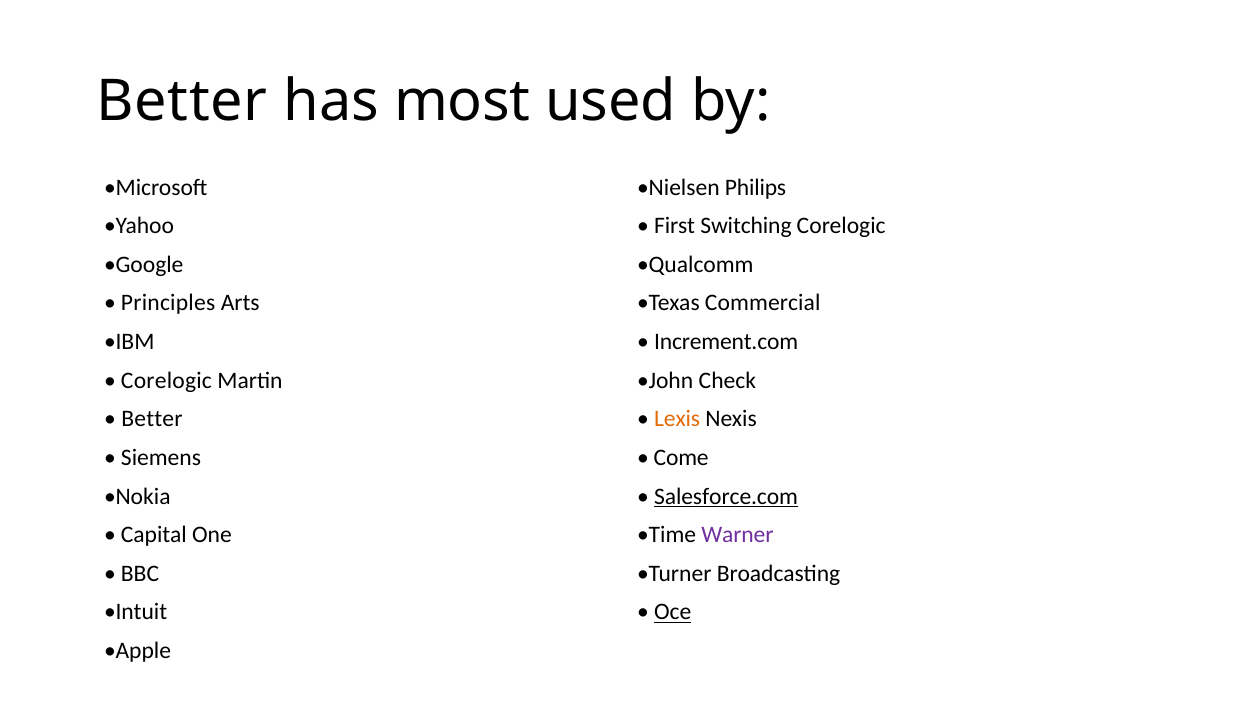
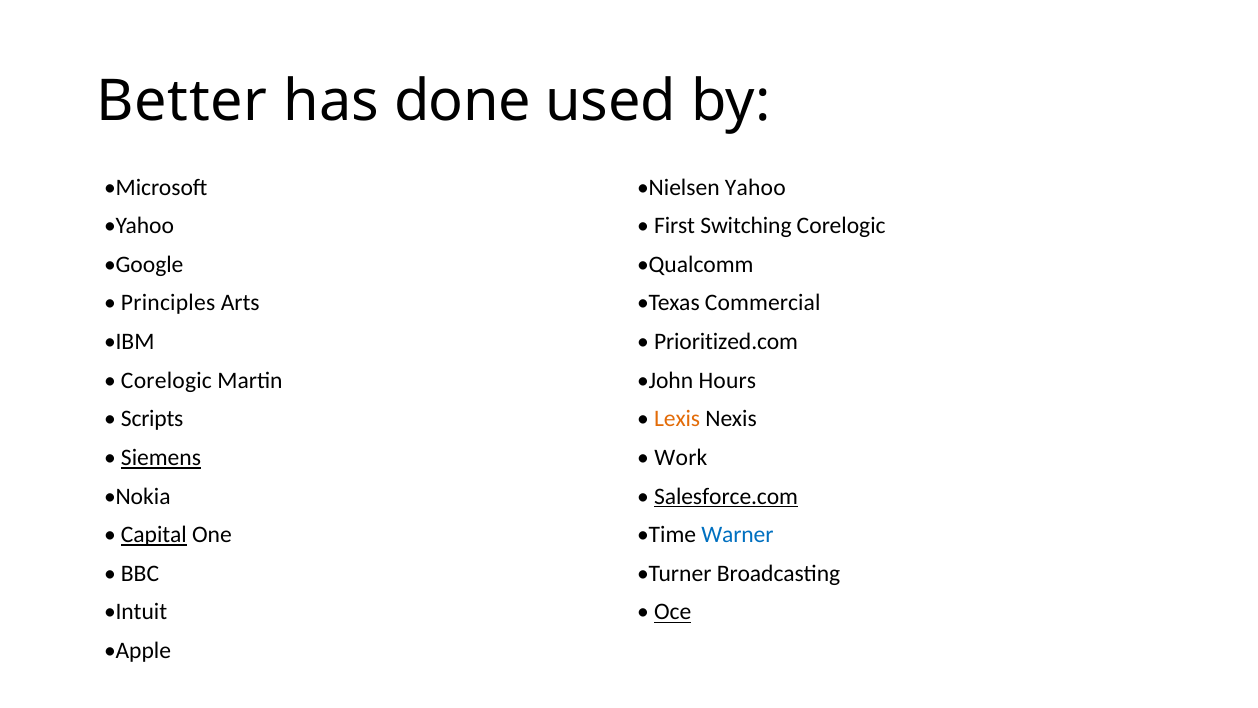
most: most -> done
Nielsen Philips: Philips -> Yahoo
Increment.com: Increment.com -> Prioritized.com
Check: Check -> Hours
Better at (152, 419): Better -> Scripts
Siemens underline: none -> present
Come: Come -> Work
Capital underline: none -> present
Warner colour: purple -> blue
